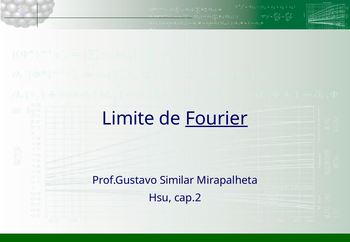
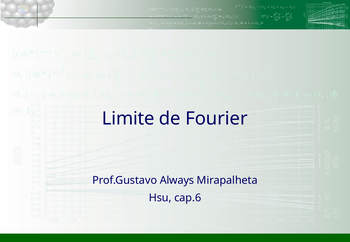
Fourier underline: present -> none
Similar: Similar -> Always
cap.2: cap.2 -> cap.6
